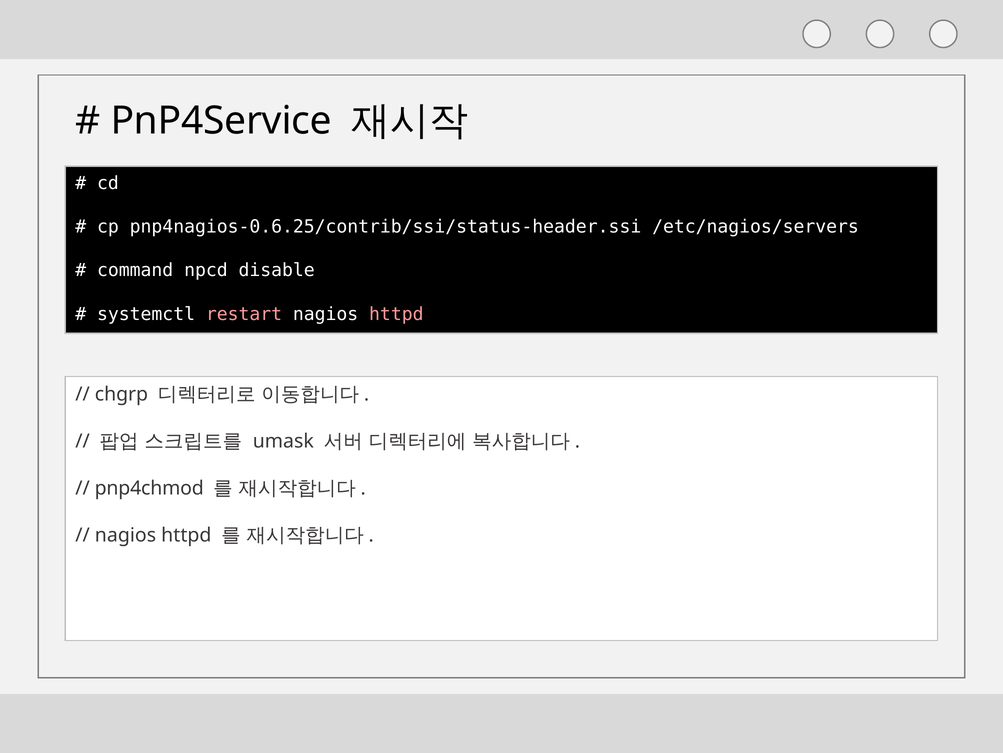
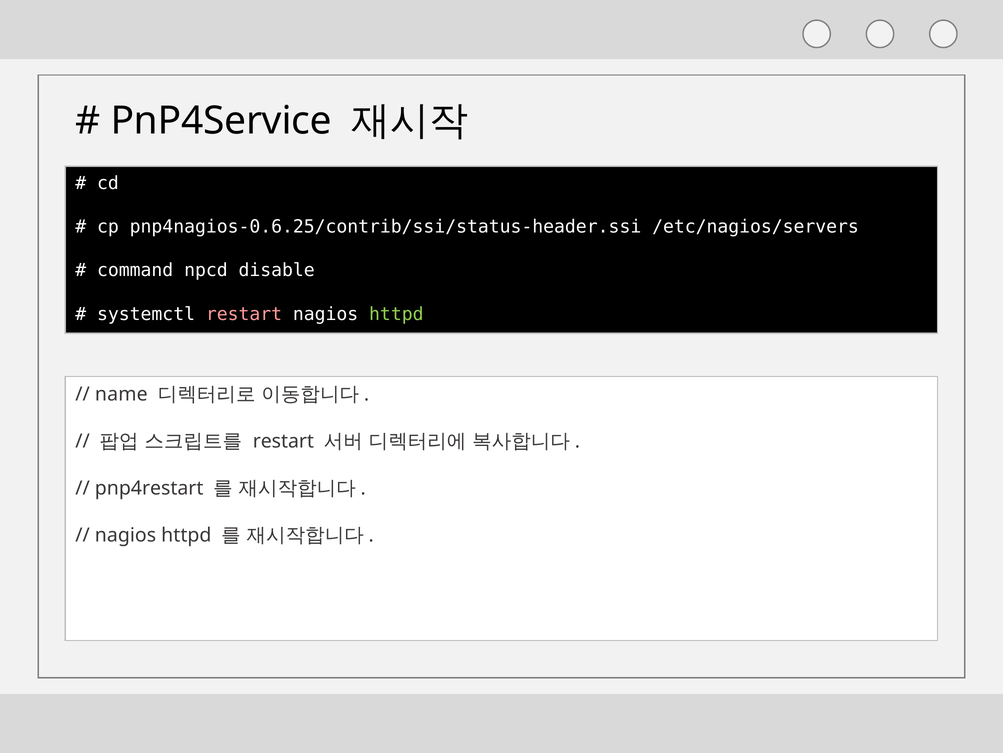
httpd at (396, 314) colour: pink -> light green
chgrp: chgrp -> name
umask at (283, 441): umask -> restart
pnp4chmod: pnp4chmod -> pnp4restart
